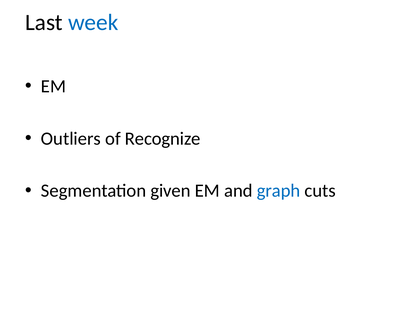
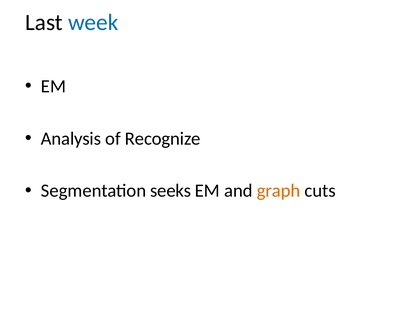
Outliers: Outliers -> Analysis
given: given -> seeks
graph colour: blue -> orange
